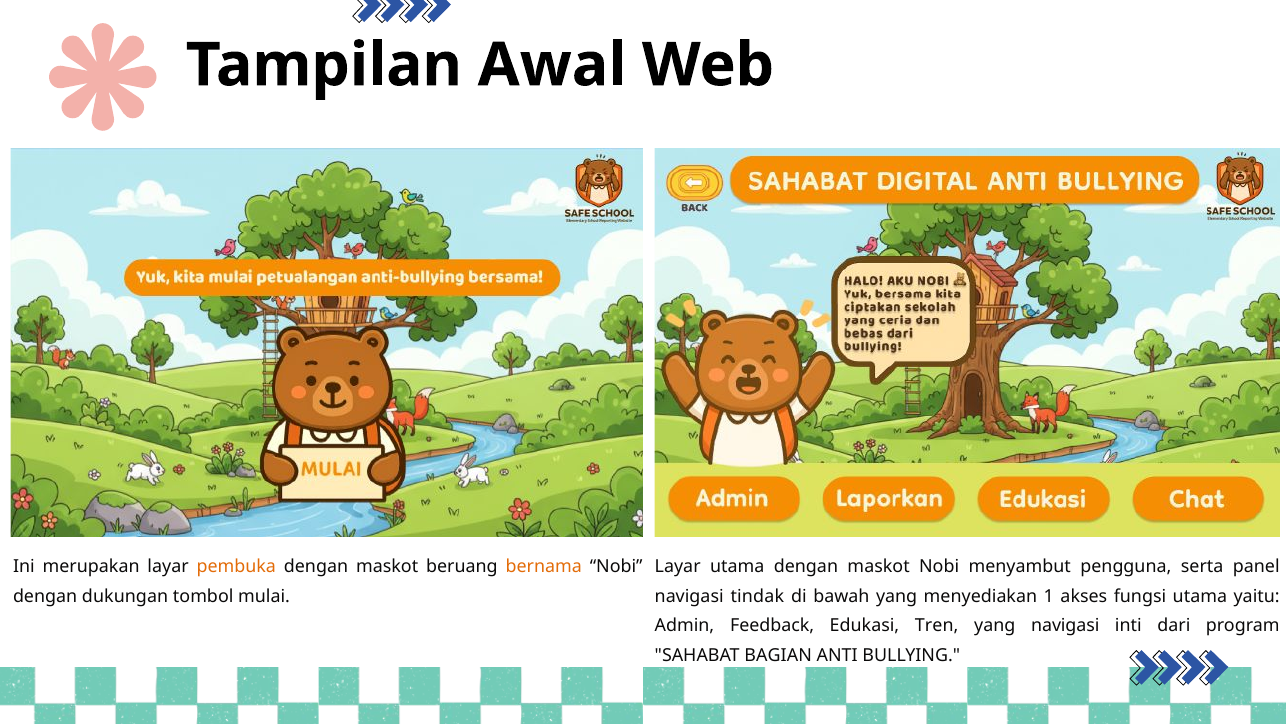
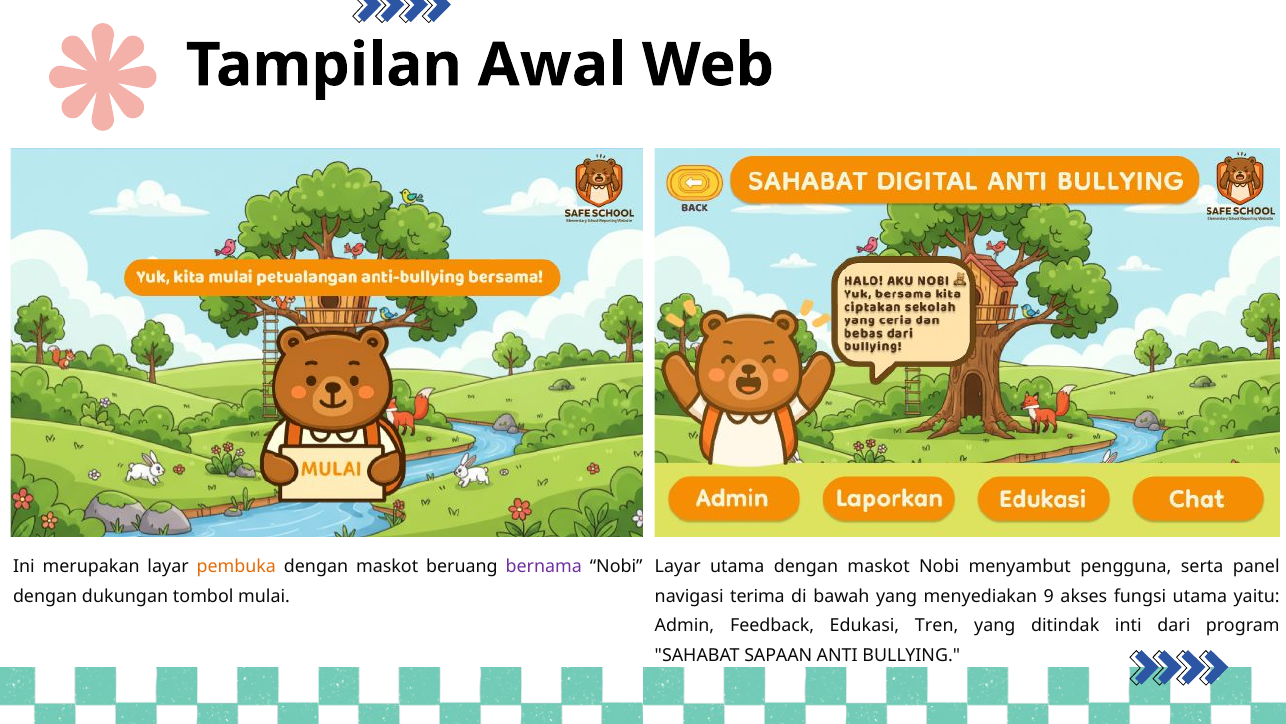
bernama colour: orange -> purple
tindak: tindak -> terima
1: 1 -> 9
yang navigasi: navigasi -> ditindak
BAGIAN: BAGIAN -> SAPAAN
